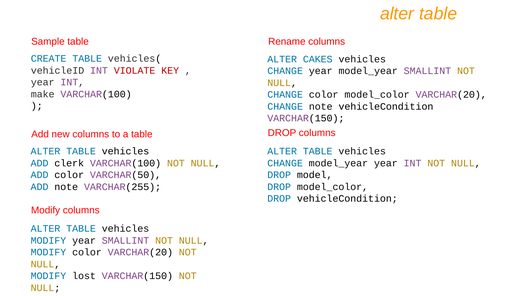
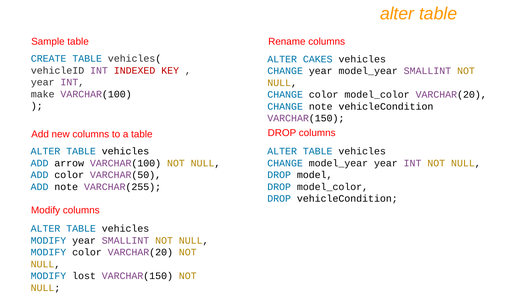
VIOLATE: VIOLATE -> INDEXED
clerk: clerk -> arrow
